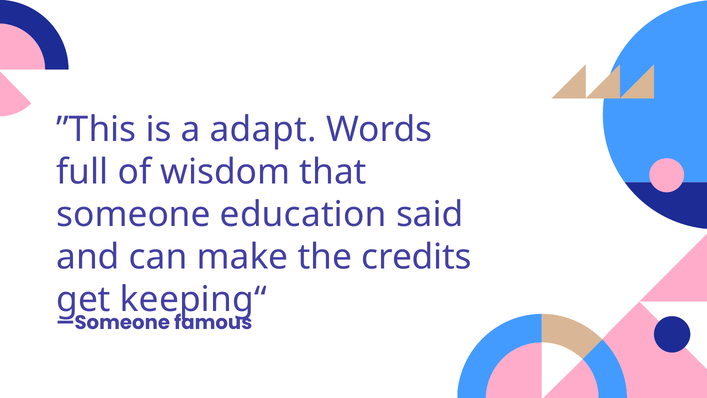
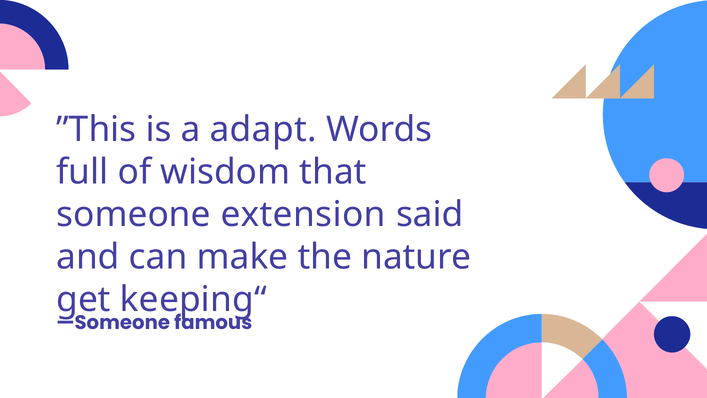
education: education -> extension
credits: credits -> nature
